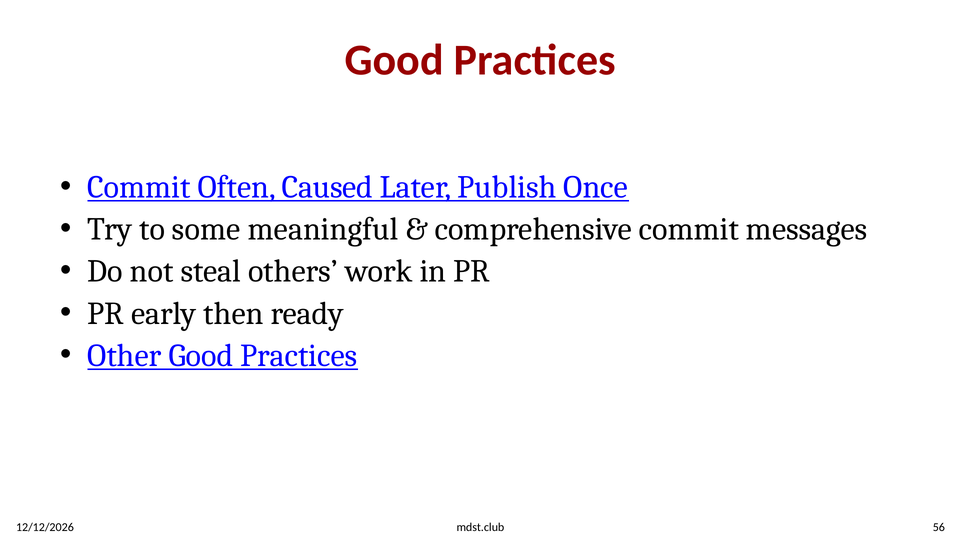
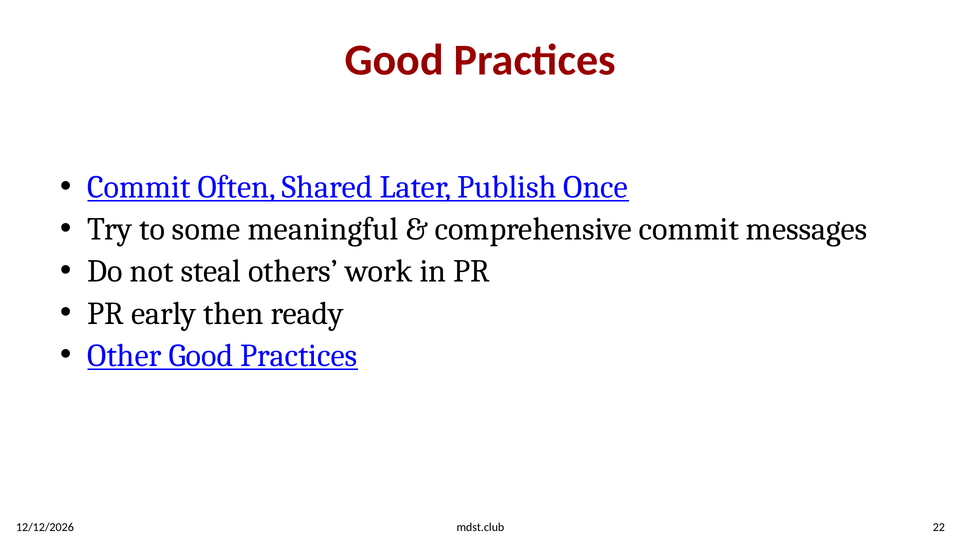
Caused: Caused -> Shared
56: 56 -> 22
